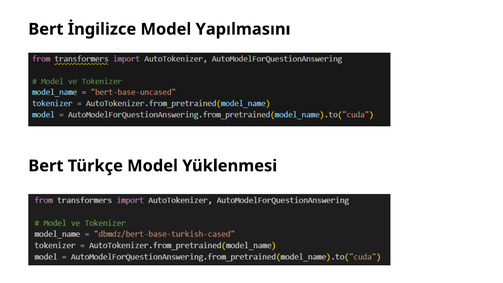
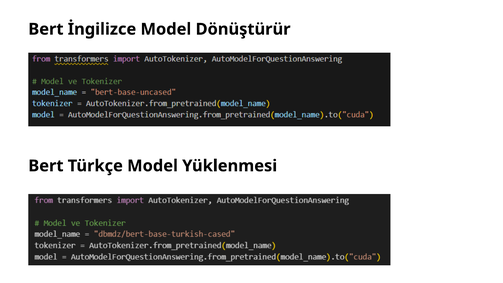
Yapılmasını: Yapılmasını -> Dönüştürür
